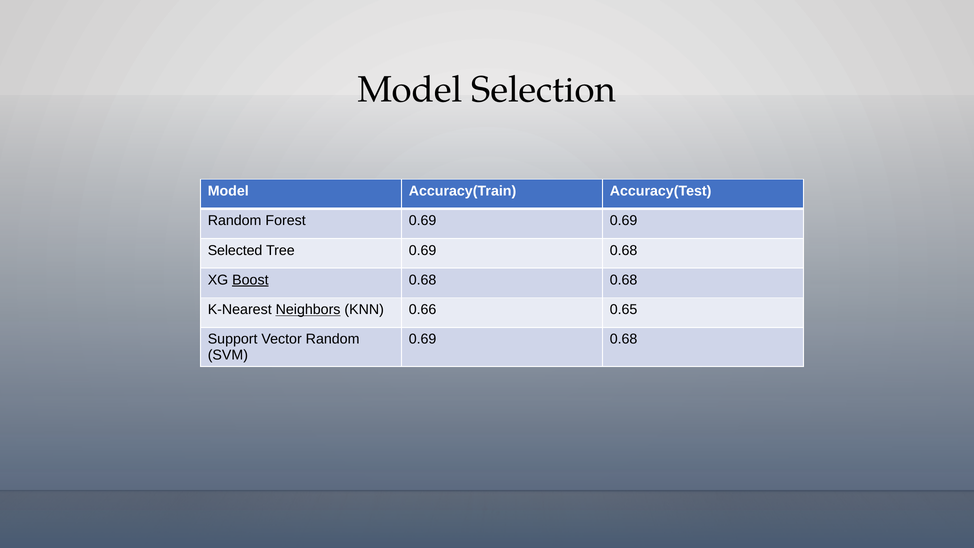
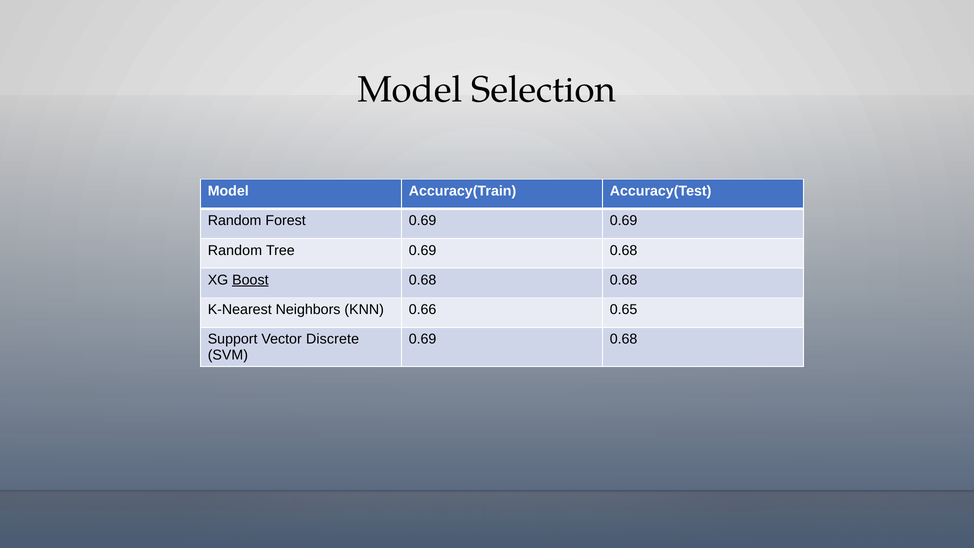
Selected at (235, 250): Selected -> Random
Neighbors underline: present -> none
Vector Random: Random -> Discrete
